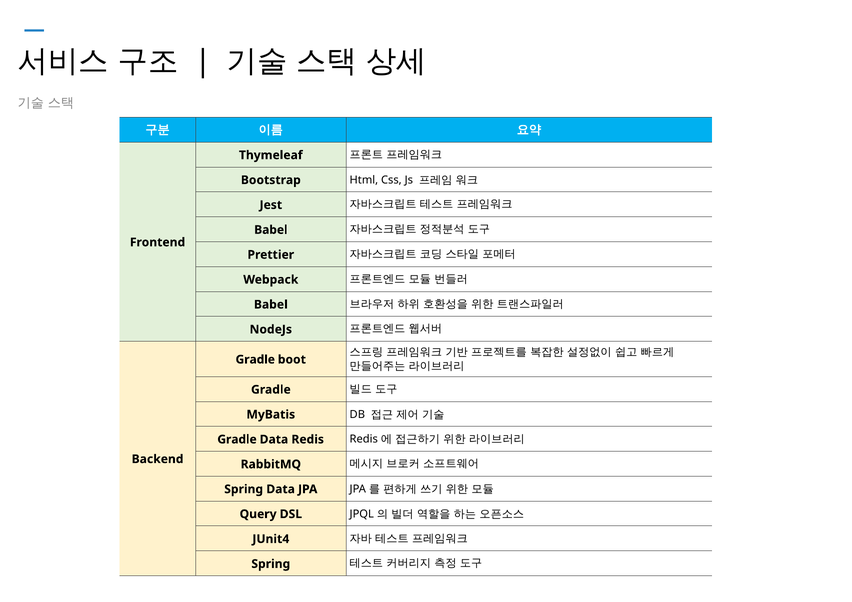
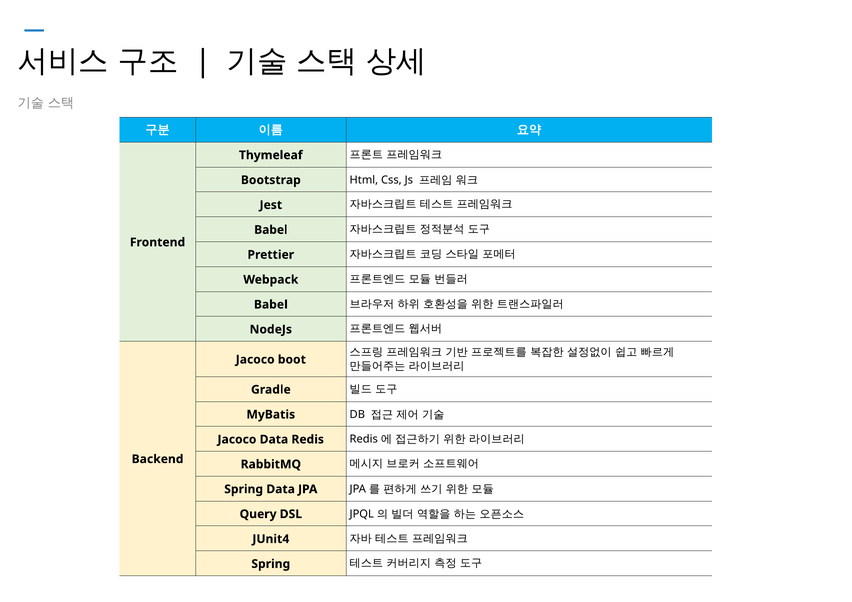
Gradle at (255, 360): Gradle -> Jacoco
Gradle at (237, 439): Gradle -> Jacoco
